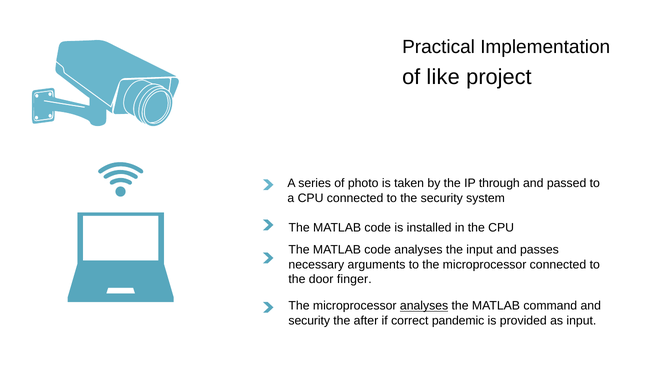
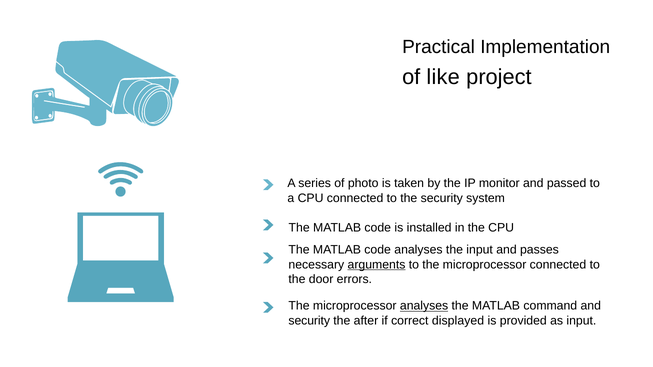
through: through -> monitor
arguments underline: none -> present
finger: finger -> errors
pandemic: pandemic -> displayed
